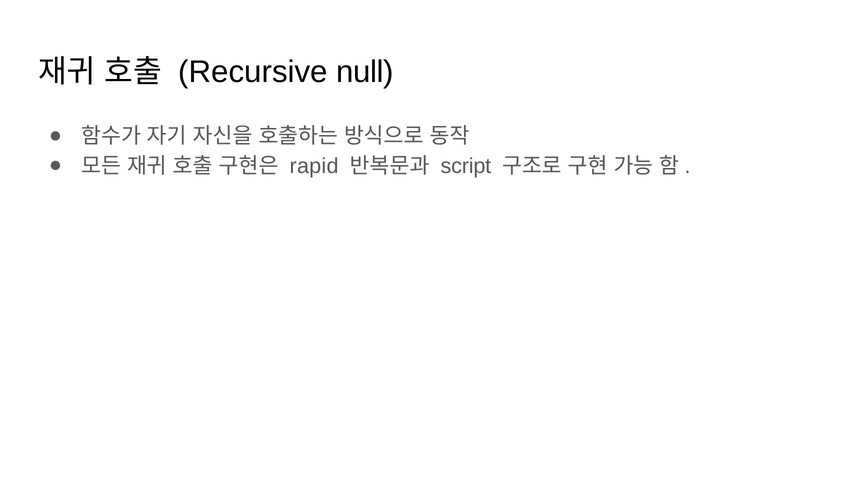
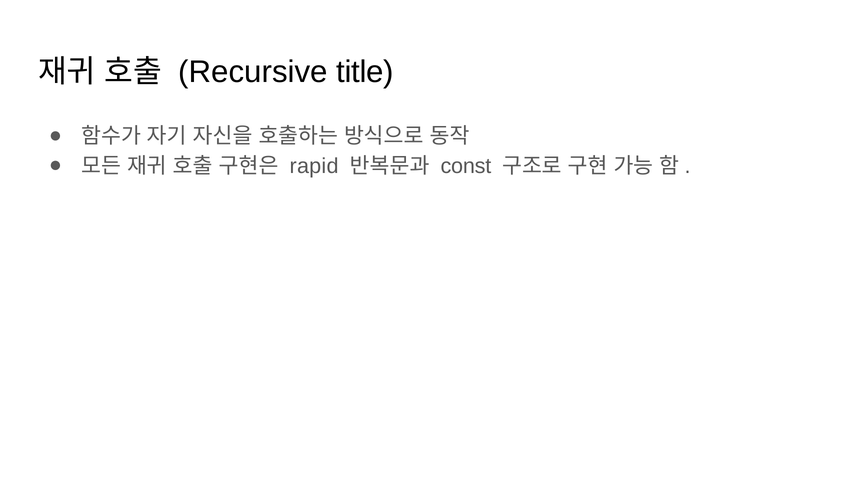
null: null -> title
script: script -> const
